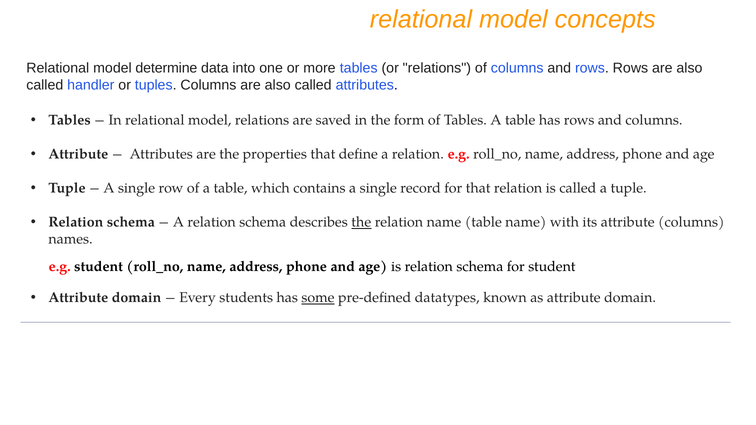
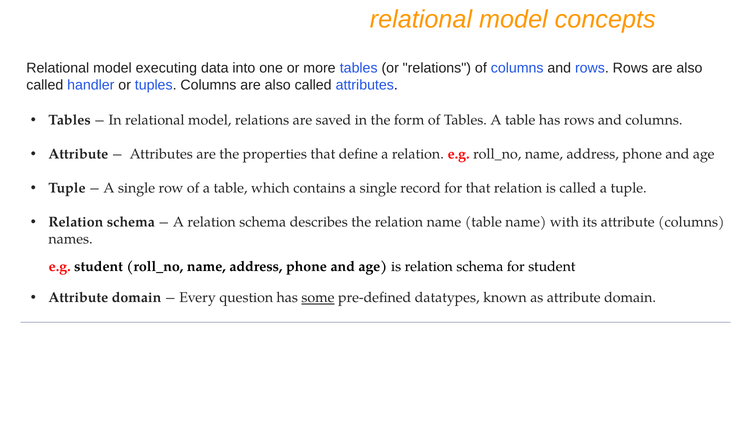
determine: determine -> executing
the at (361, 222) underline: present -> none
students: students -> question
